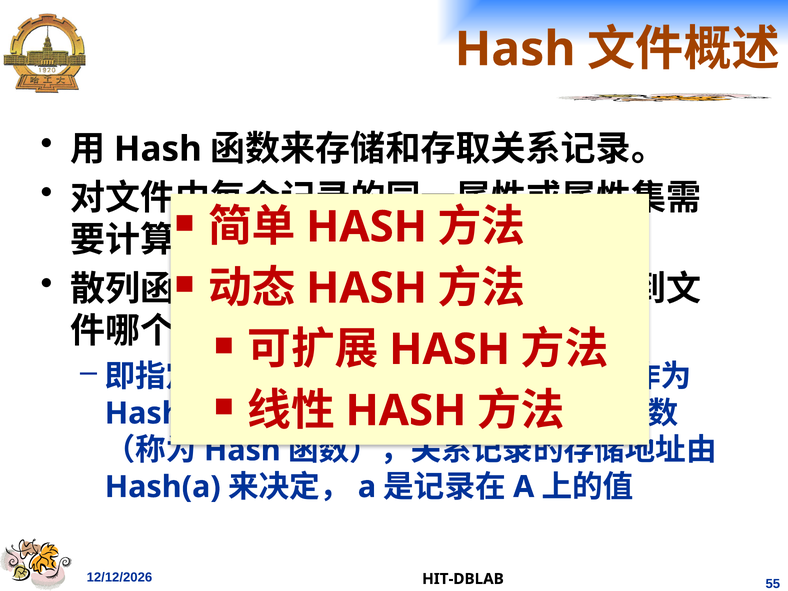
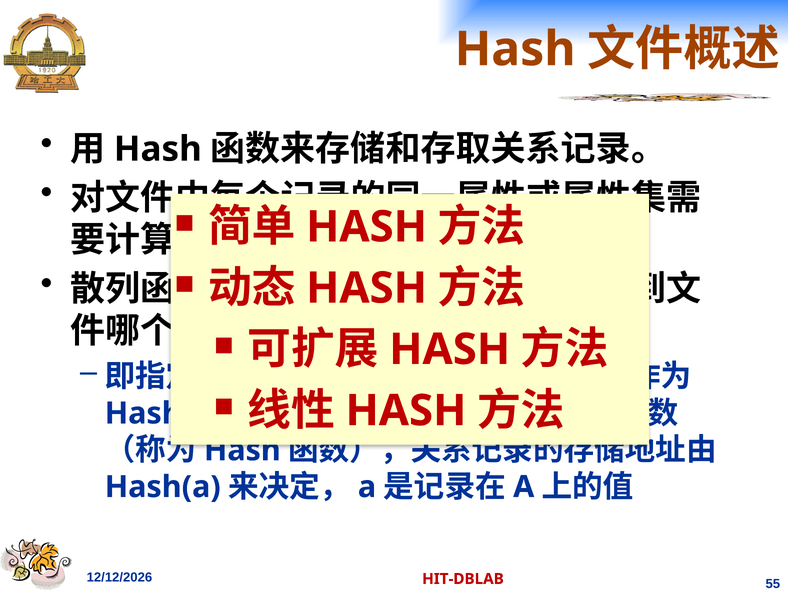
HIT-DBLAB colour: black -> red
